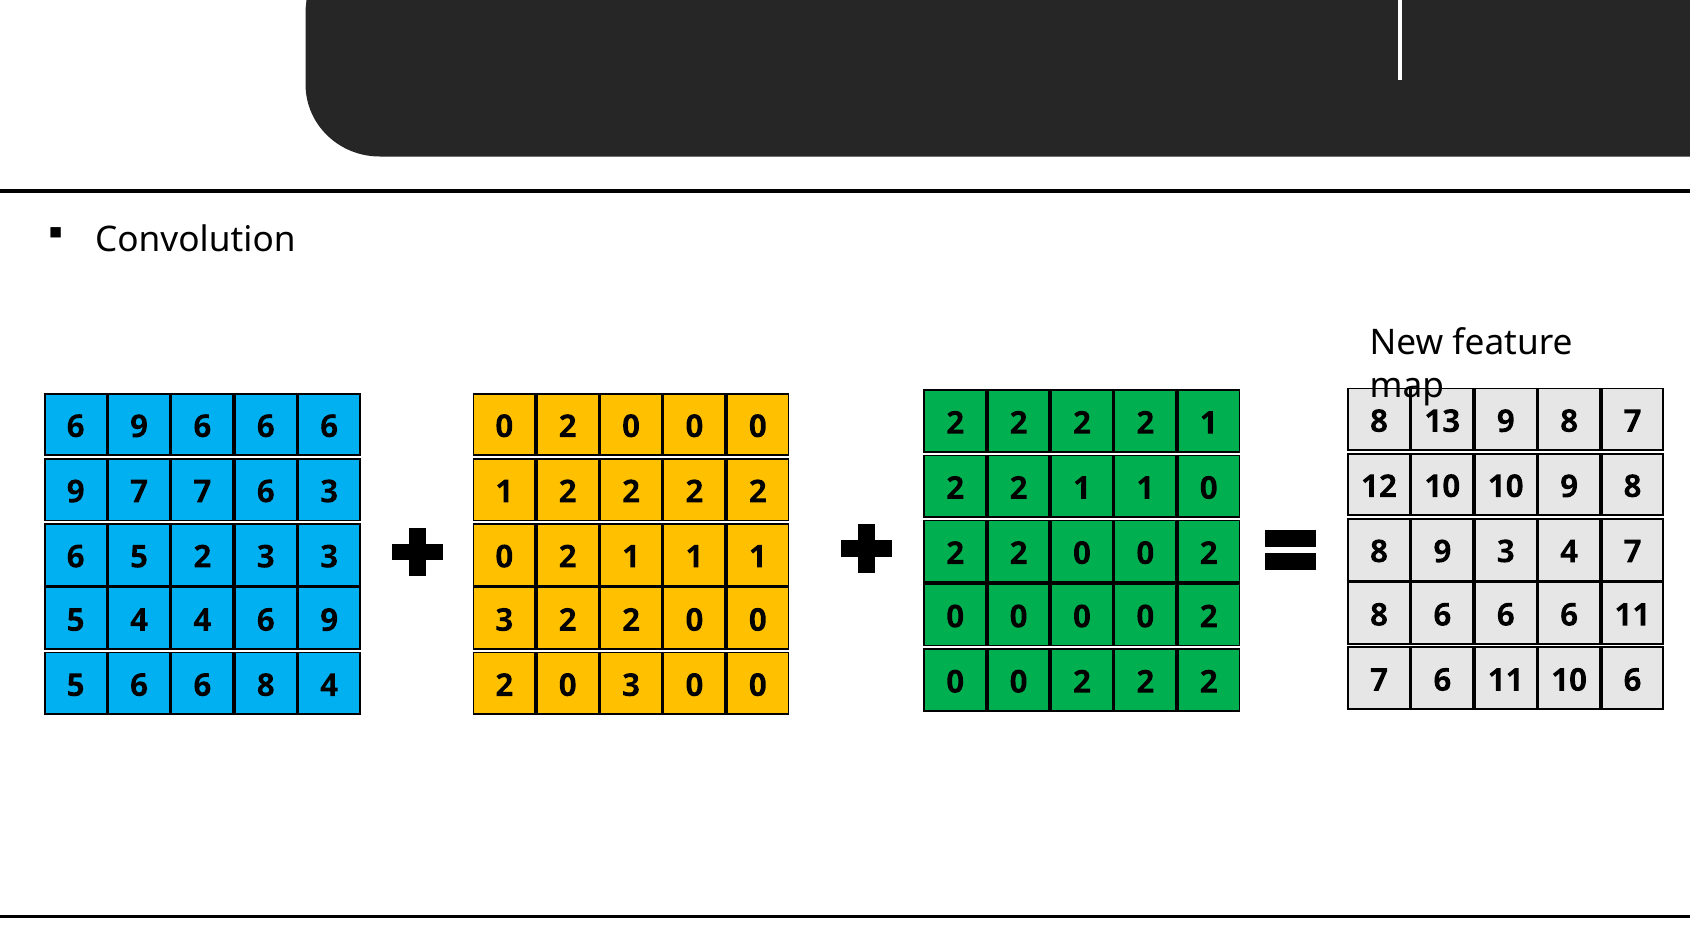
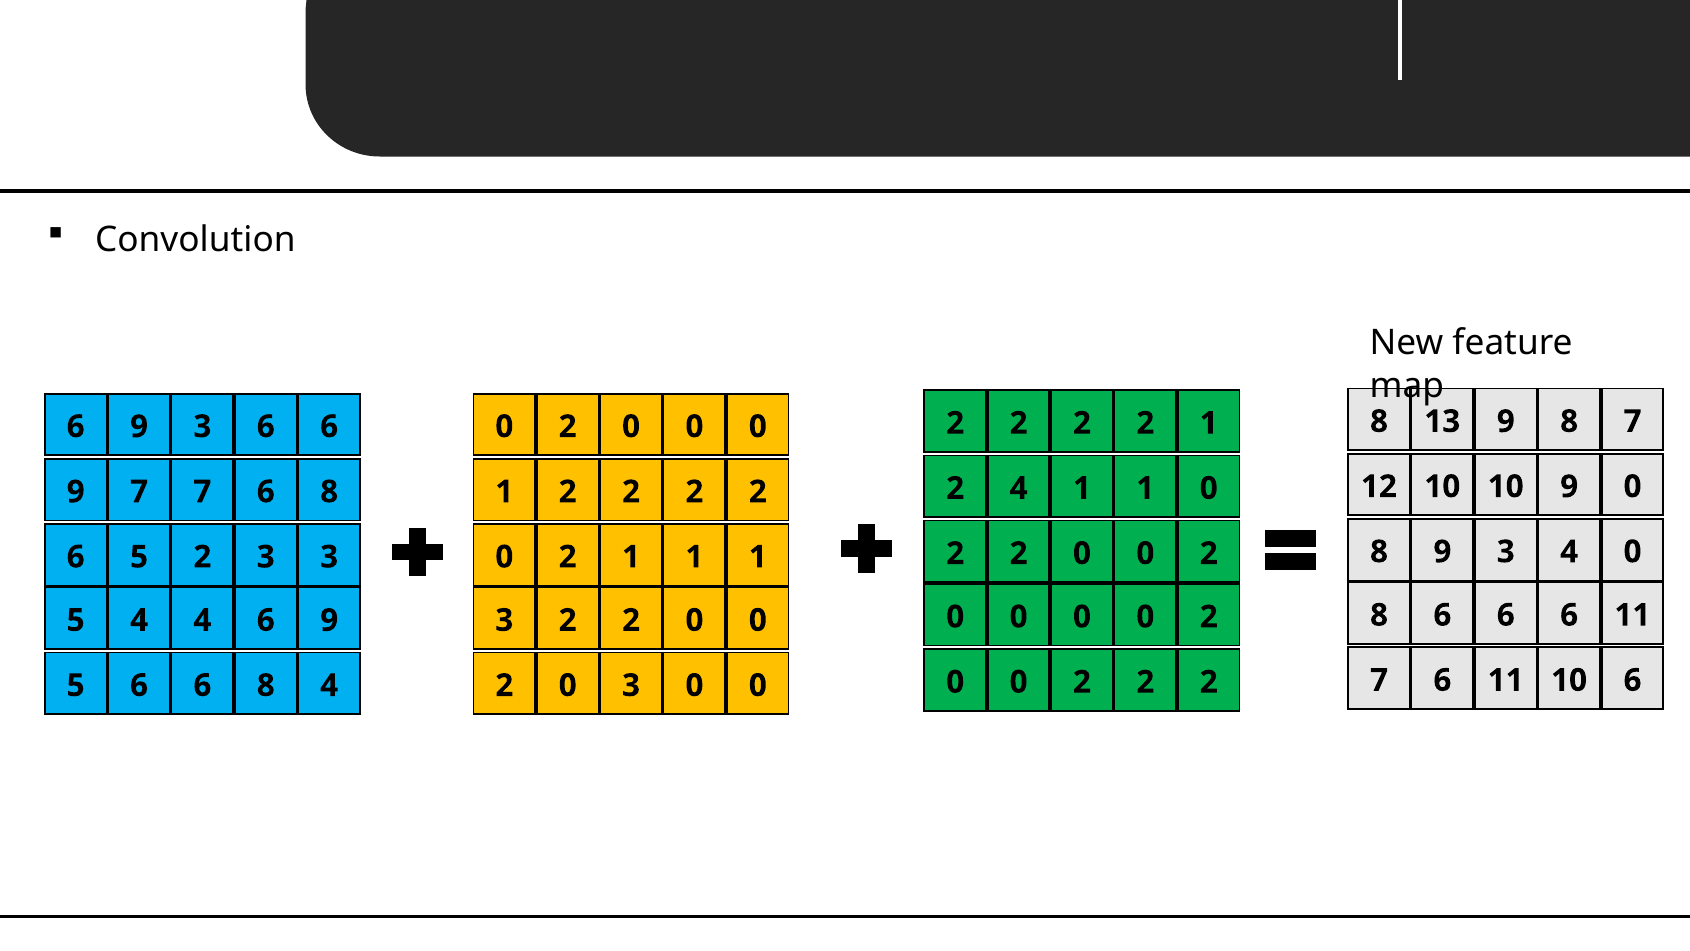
6 9 6: 6 -> 3
10 9 8: 8 -> 0
2 at (1019, 488): 2 -> 4
7 6 3: 3 -> 8
3 4 7: 7 -> 0
